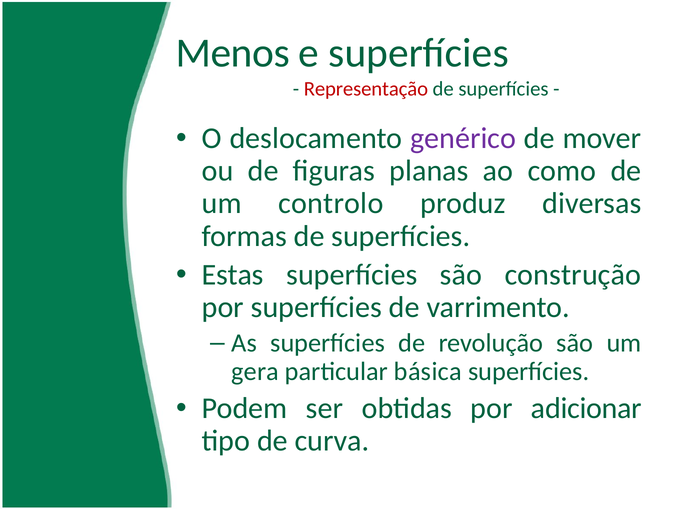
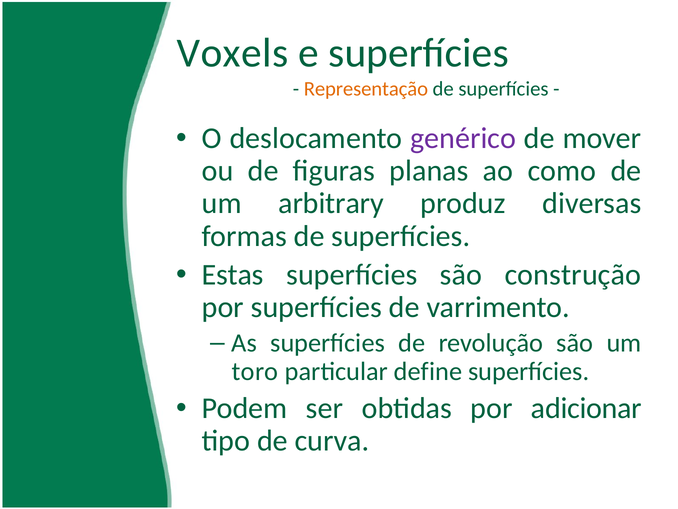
Menos: Menos -> Voxels
Representação colour: red -> orange
controlo: controlo -> arbitrary
gera: gera -> toro
básica: básica -> define
